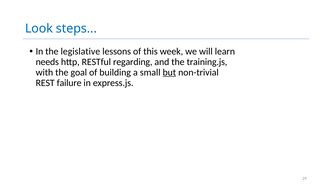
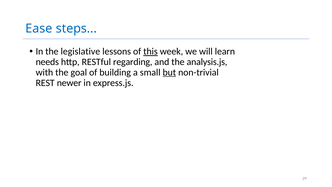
Look: Look -> Ease
this underline: none -> present
training.js: training.js -> analysis.js
failure: failure -> newer
